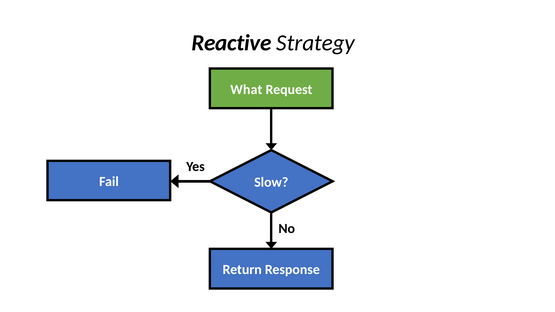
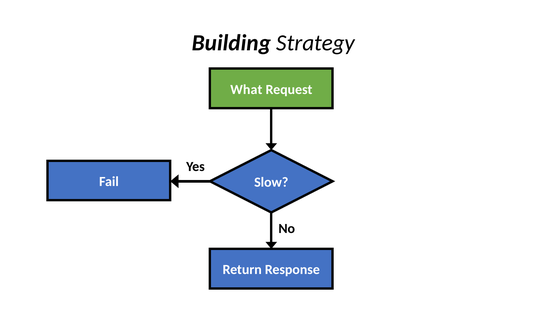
Reactive: Reactive -> Building
